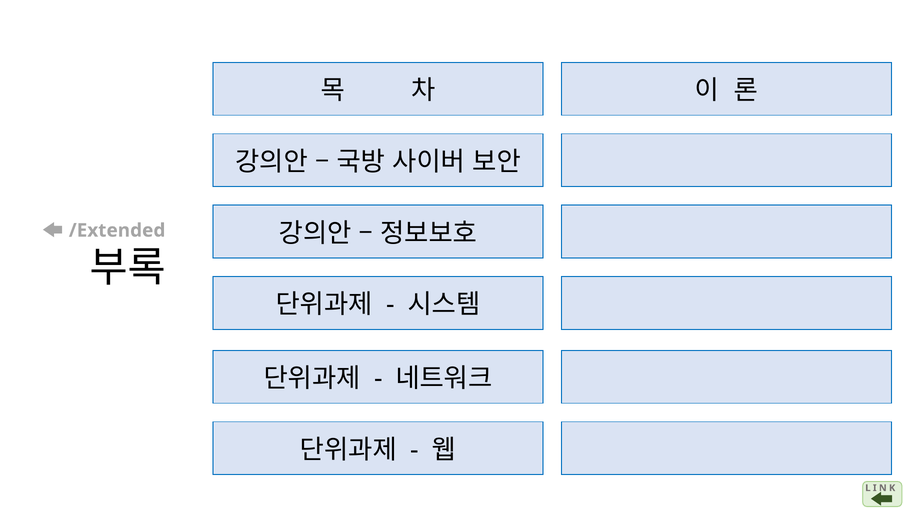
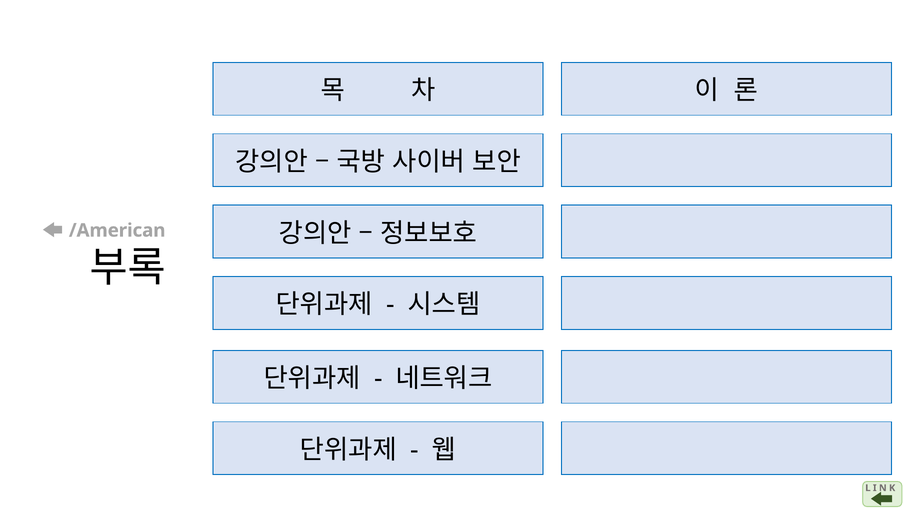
/Extended: /Extended -> /American
